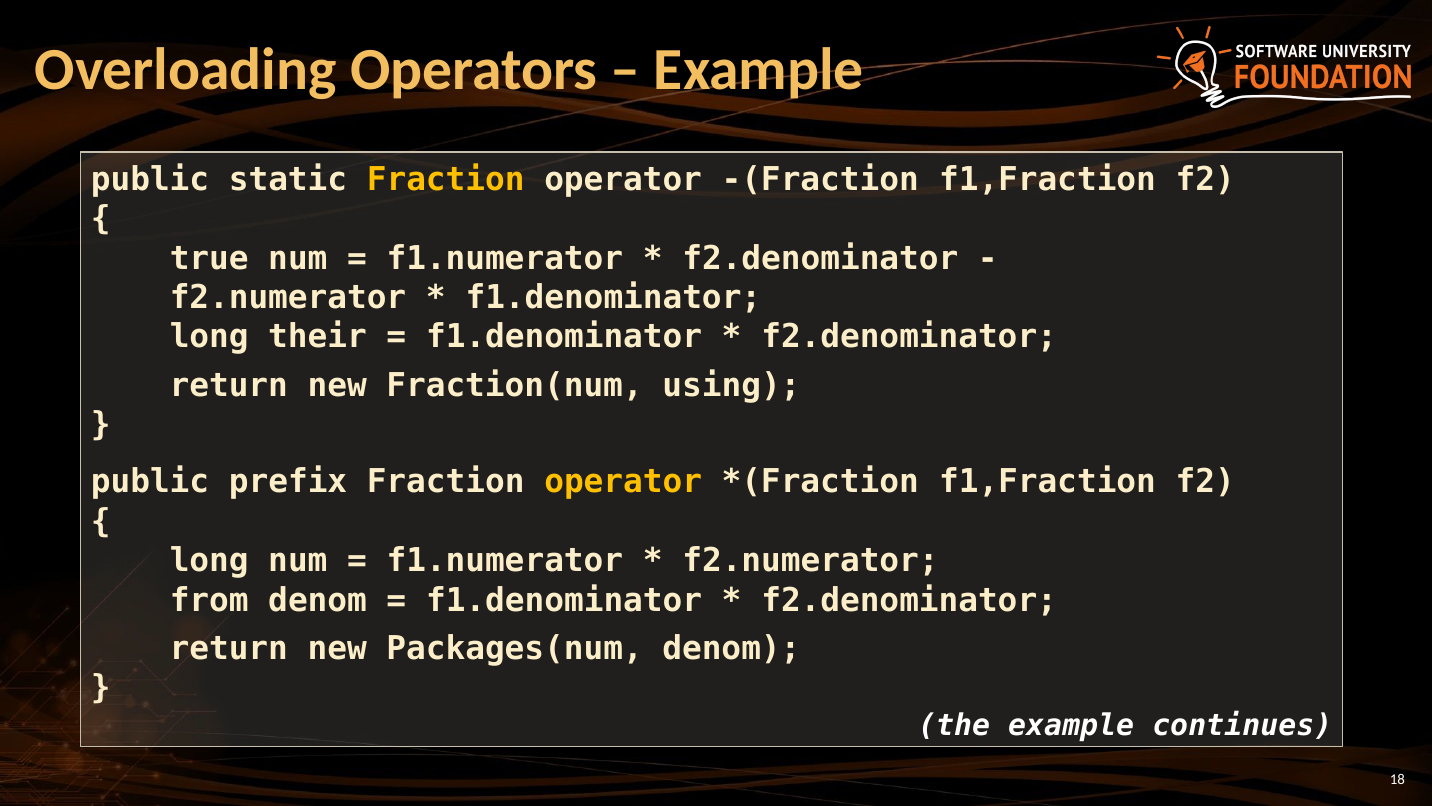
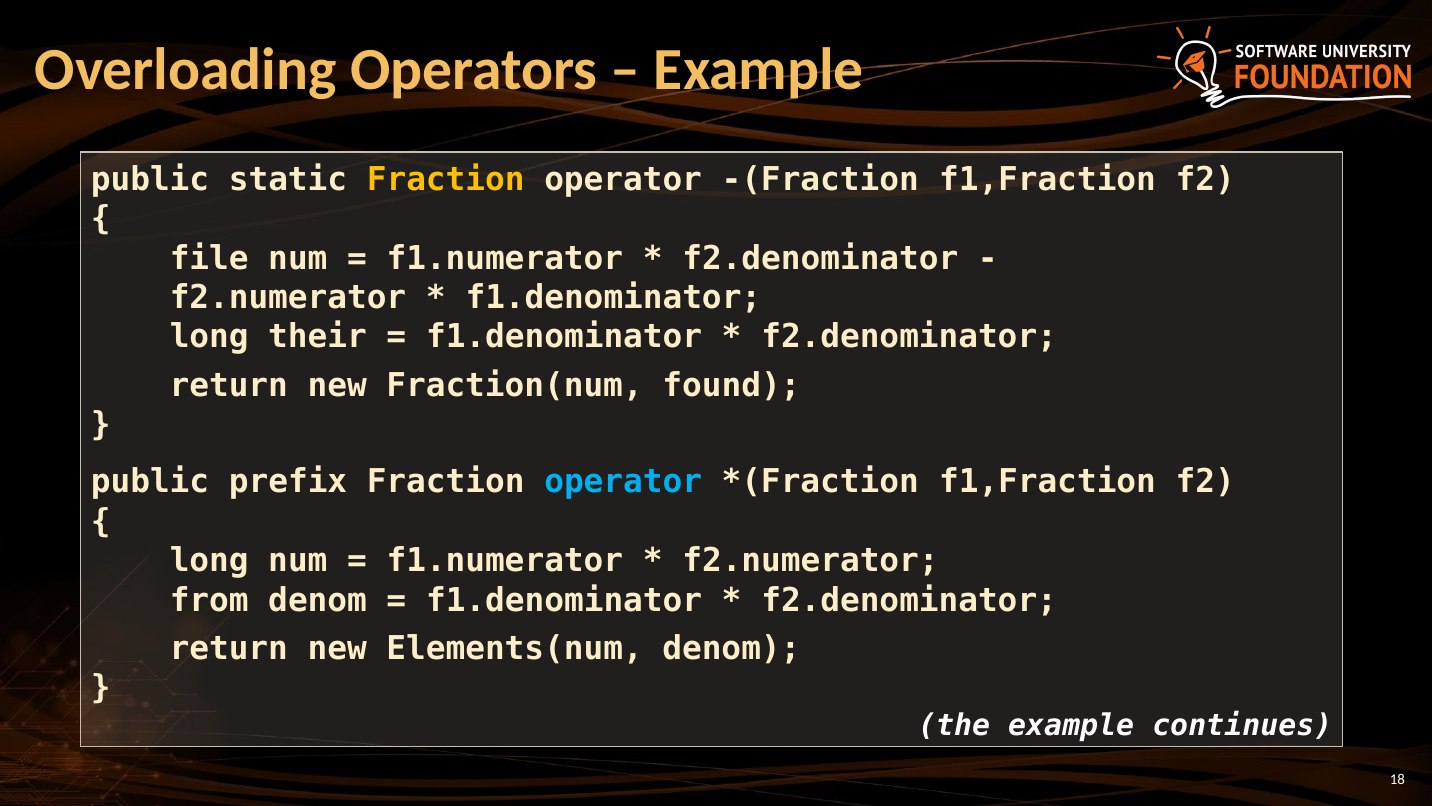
true: true -> file
using: using -> found
operator at (623, 482) colour: yellow -> light blue
Packages(num: Packages(num -> Elements(num
